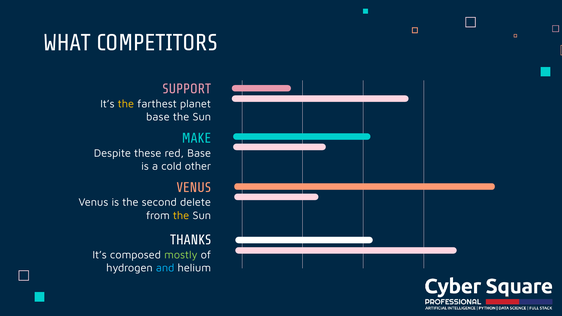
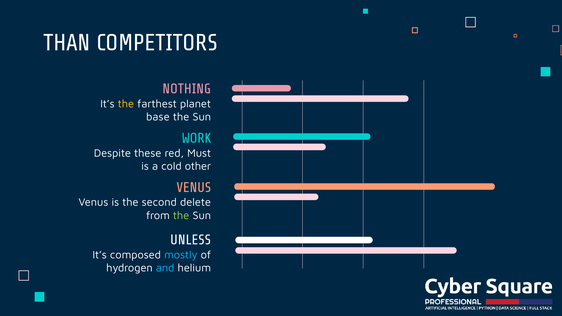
WHAT: WHAT -> THAN
SUPPORT: SUPPORT -> NOTHING
MAKE: MAKE -> WORK
red Base: Base -> Must
the at (181, 216) colour: yellow -> light green
THANKS: THANKS -> UNLESS
mostly colour: light green -> light blue
